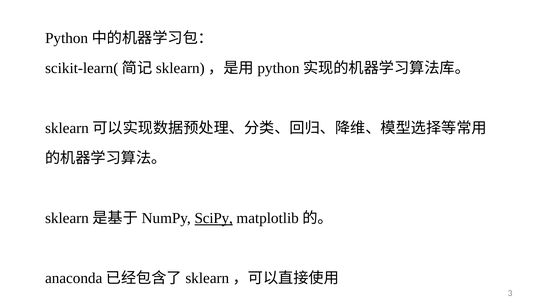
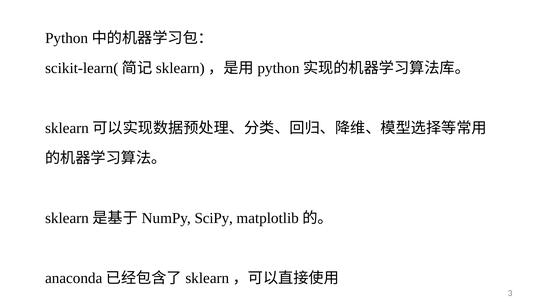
SciPy underline: present -> none
